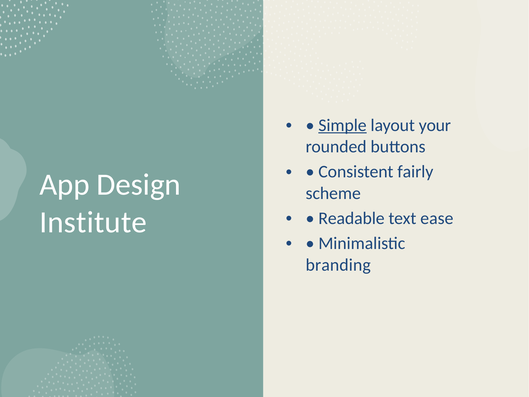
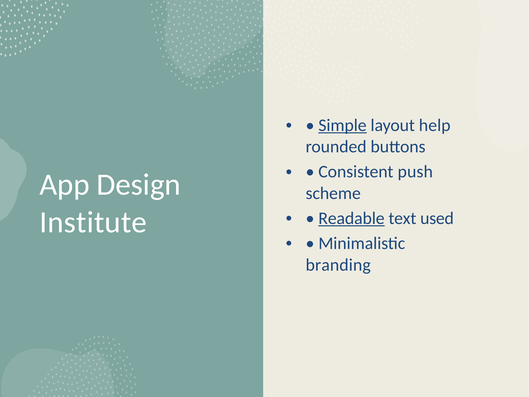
your: your -> help
fairly: fairly -> push
Readable underline: none -> present
ease: ease -> used
